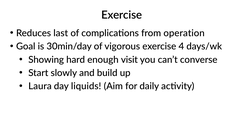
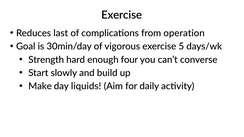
4: 4 -> 5
Showing: Showing -> Strength
visit: visit -> four
Laura: Laura -> Make
